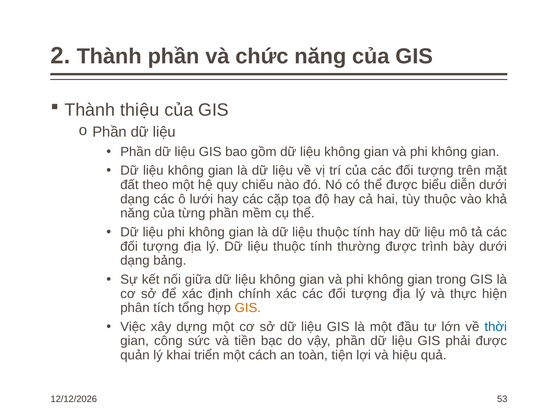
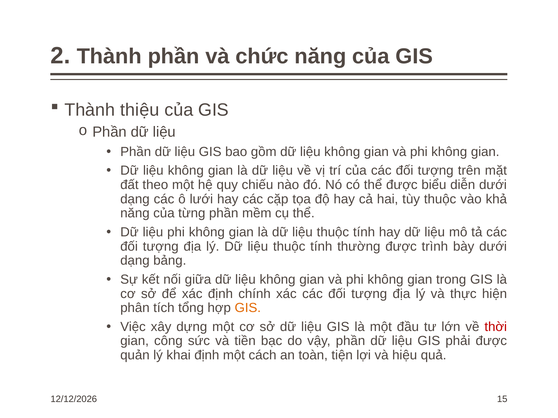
thời colour: blue -> red
khai triển: triển -> định
53: 53 -> 15
